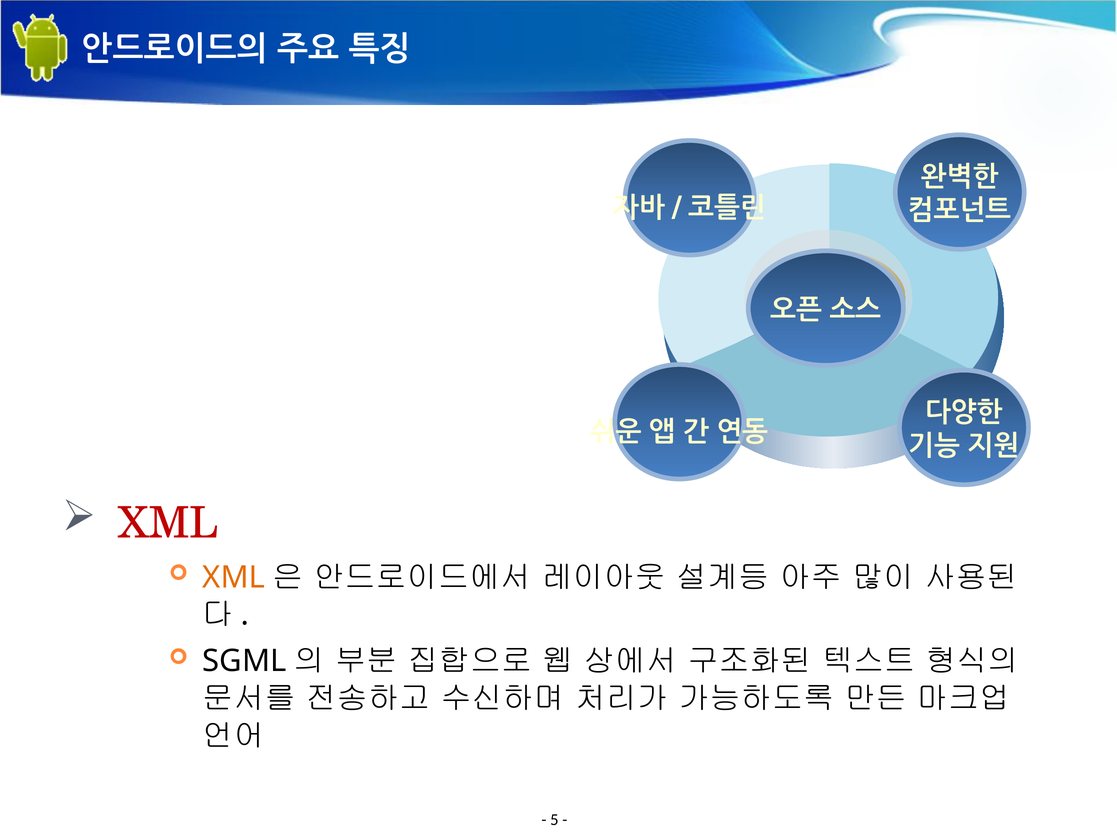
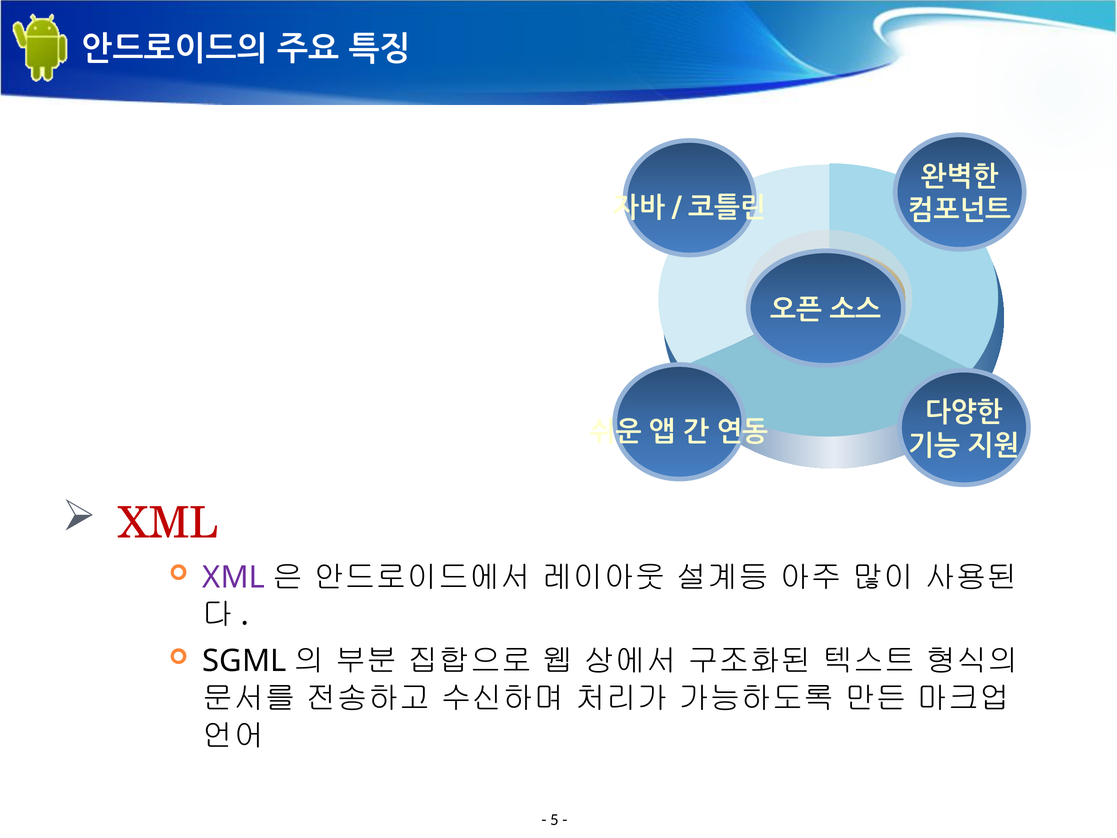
XML at (234, 577) colour: orange -> purple
